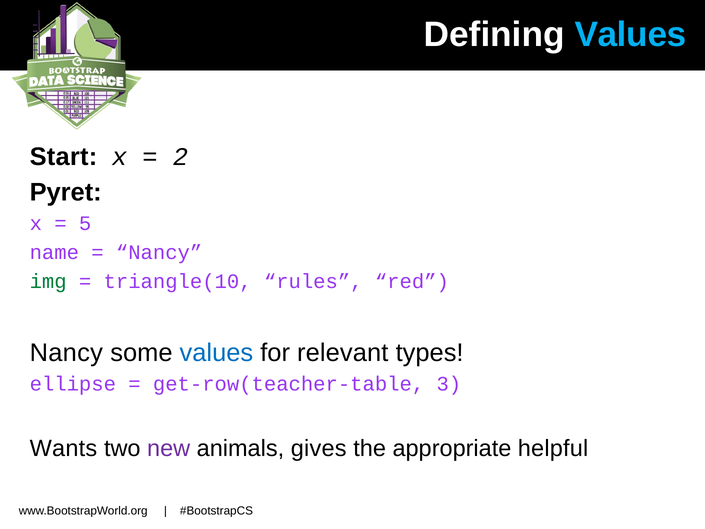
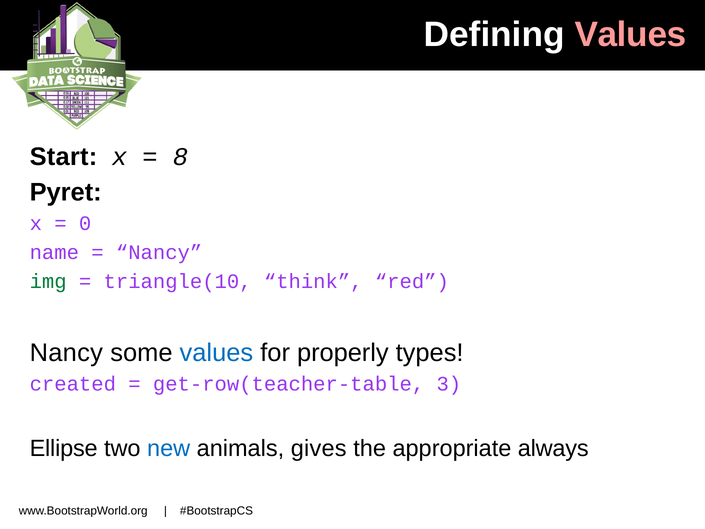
Values at (630, 35) colour: light blue -> pink
2: 2 -> 8
5: 5 -> 0
rules: rules -> think
relevant: relevant -> properly
ellipse: ellipse -> created
Wants: Wants -> Ellipse
new colour: purple -> blue
helpful: helpful -> always
